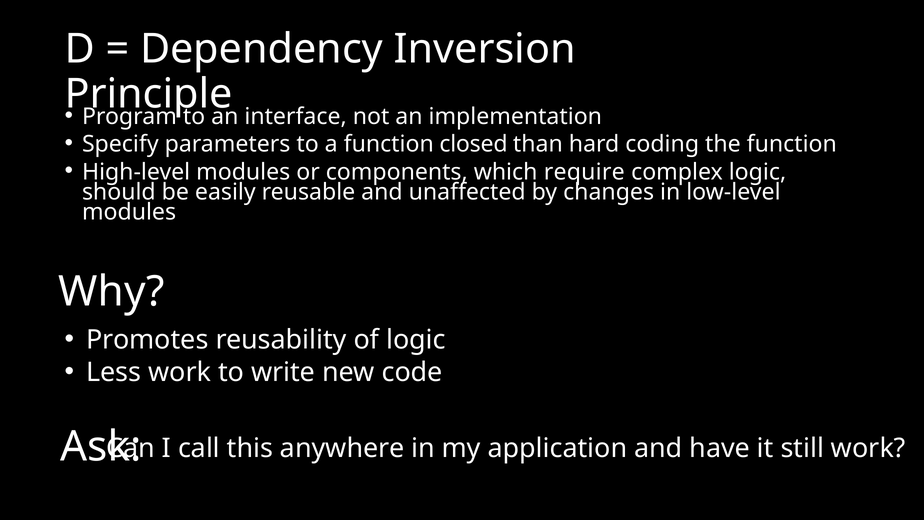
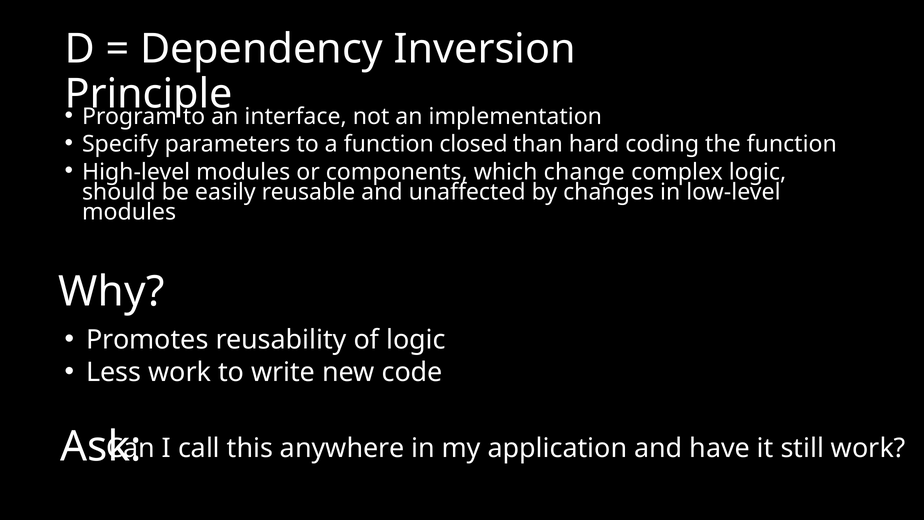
require: require -> change
